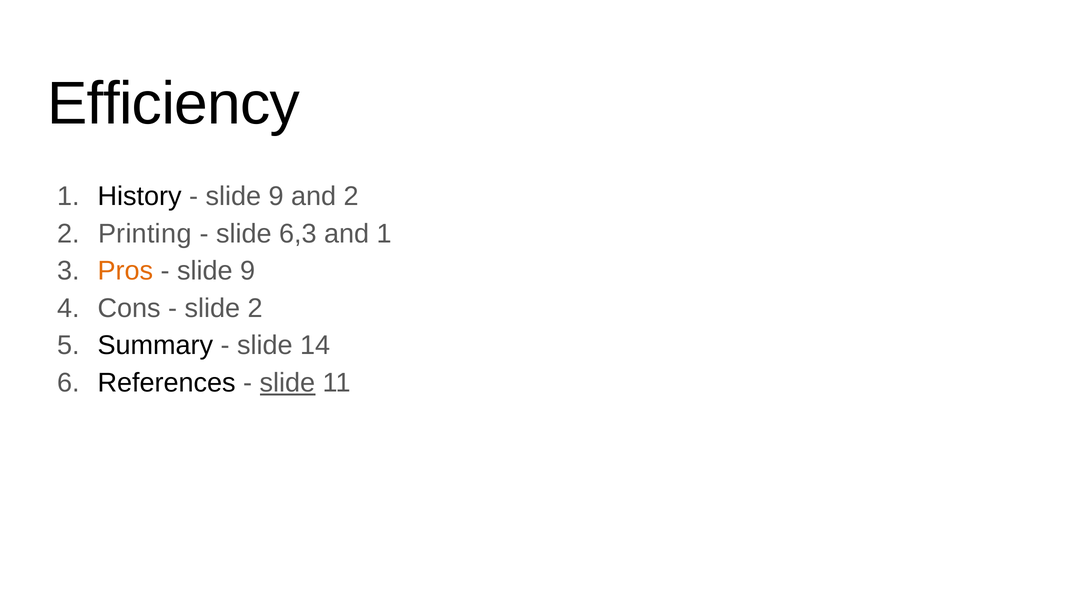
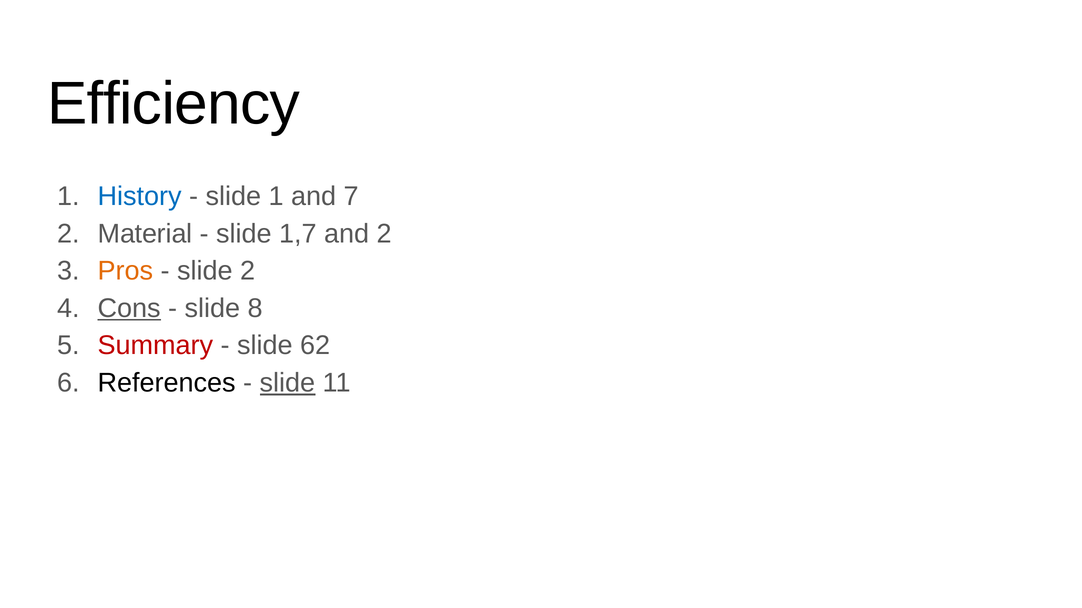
History colour: black -> blue
9 at (276, 197): 9 -> 1
and 2: 2 -> 7
Printing: Printing -> Material
6,3: 6,3 -> 1,7
and 1: 1 -> 2
9 at (248, 271): 9 -> 2
Cons underline: none -> present
slide 2: 2 -> 8
Summary colour: black -> red
14: 14 -> 62
